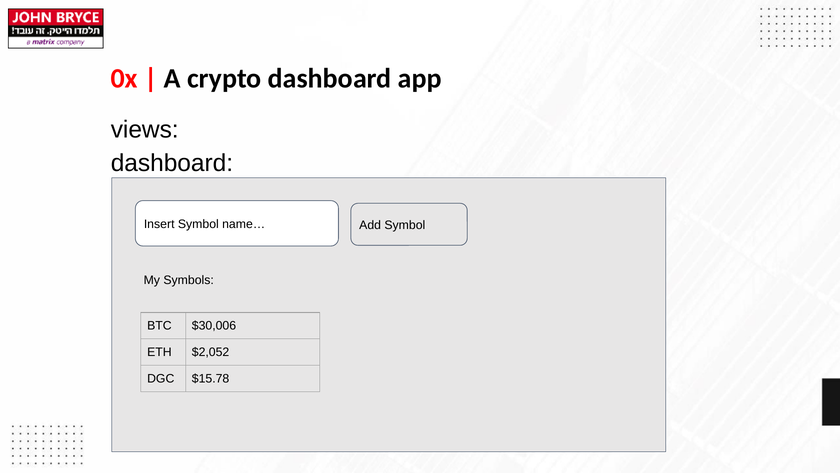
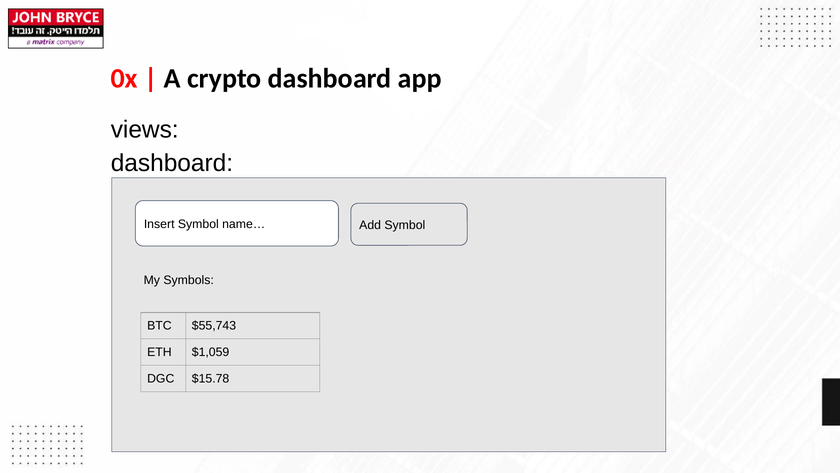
$30,006: $30,006 -> $55,743
$2,052: $2,052 -> $1,059
